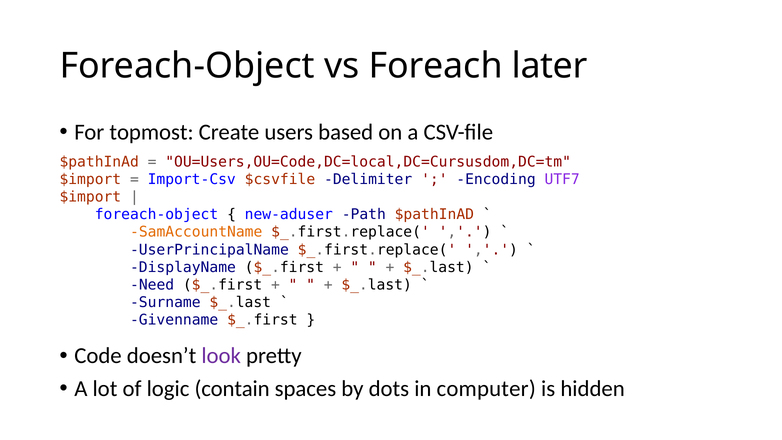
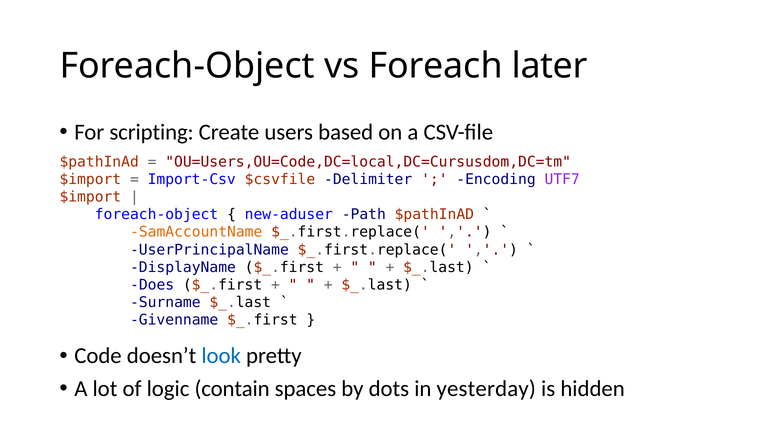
topmost: topmost -> scripting
Need: Need -> Does
look colour: purple -> blue
computer: computer -> yesterday
